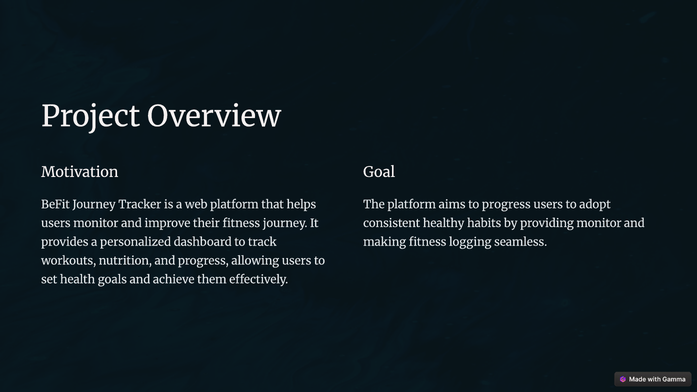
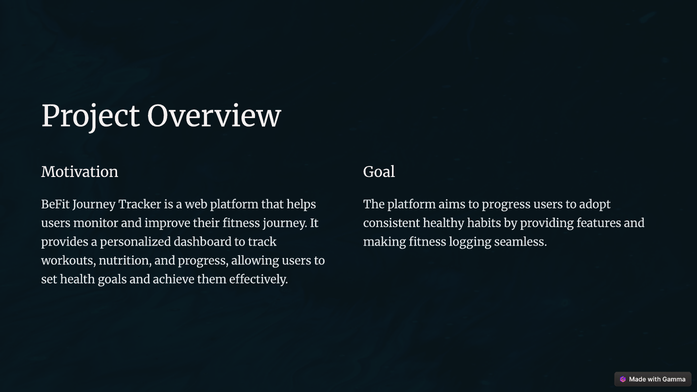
providing monitor: monitor -> features
